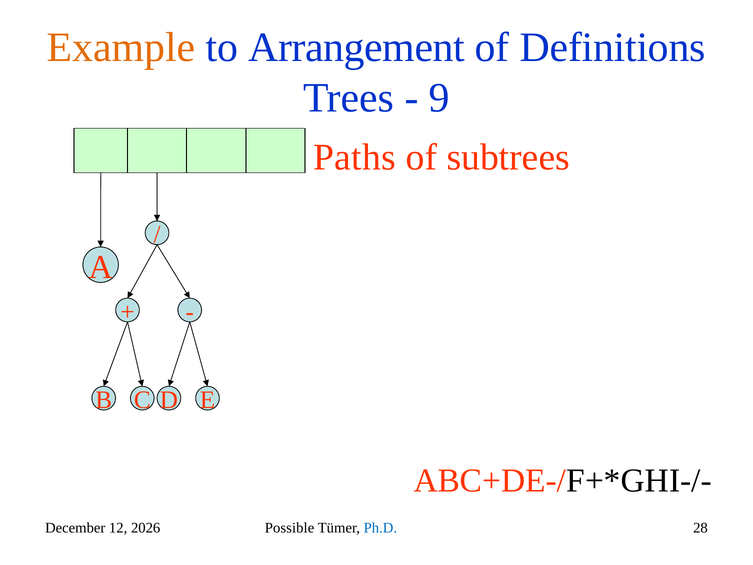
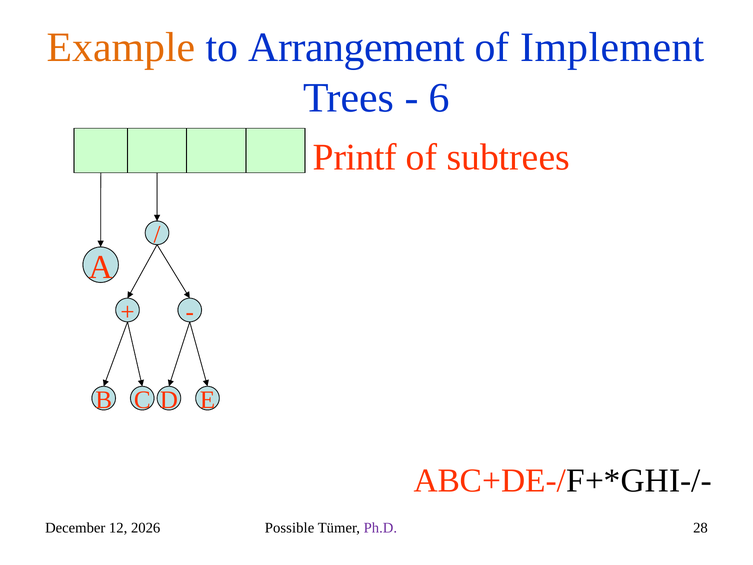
Definitions: Definitions -> Implement
9: 9 -> 6
Paths: Paths -> Printf
Ph.D colour: blue -> purple
